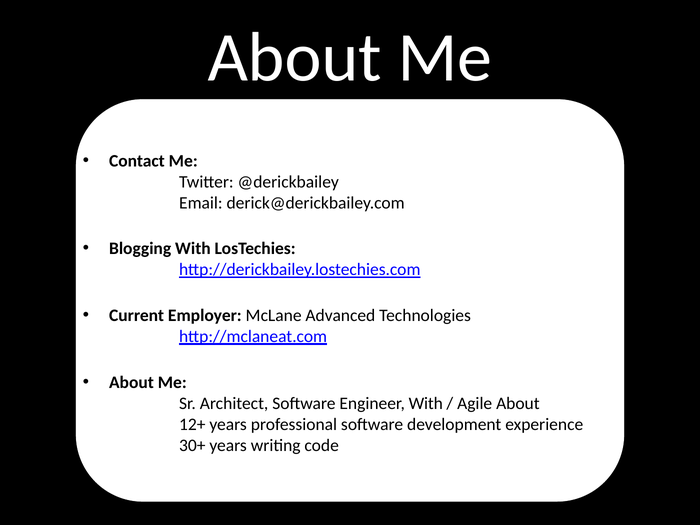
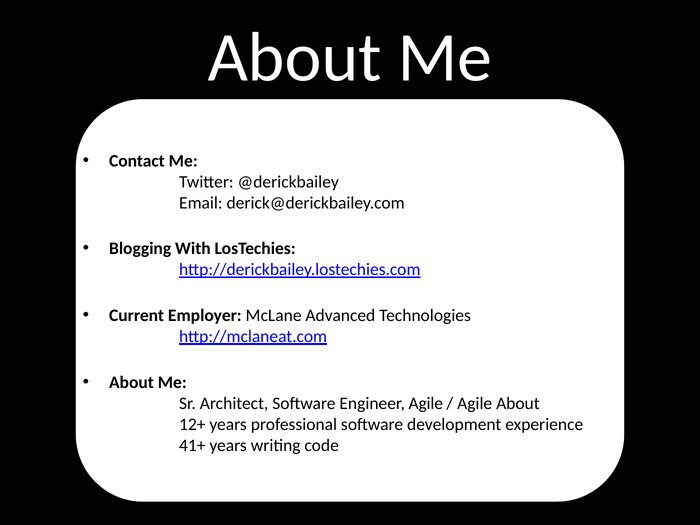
Engineer With: With -> Agile
30+: 30+ -> 41+
